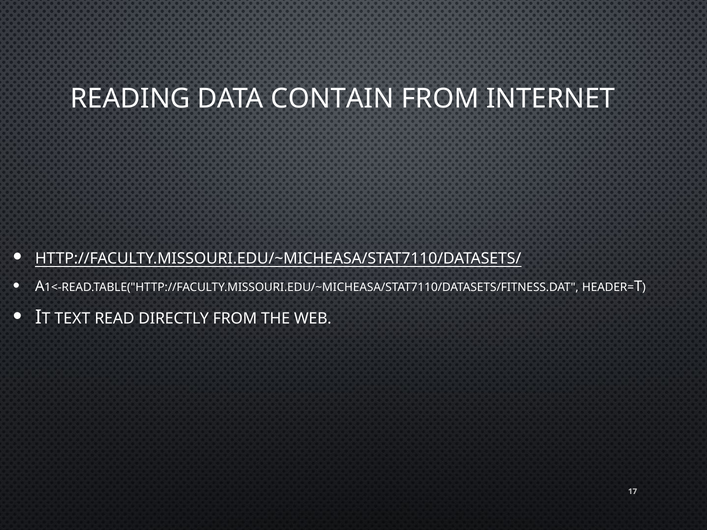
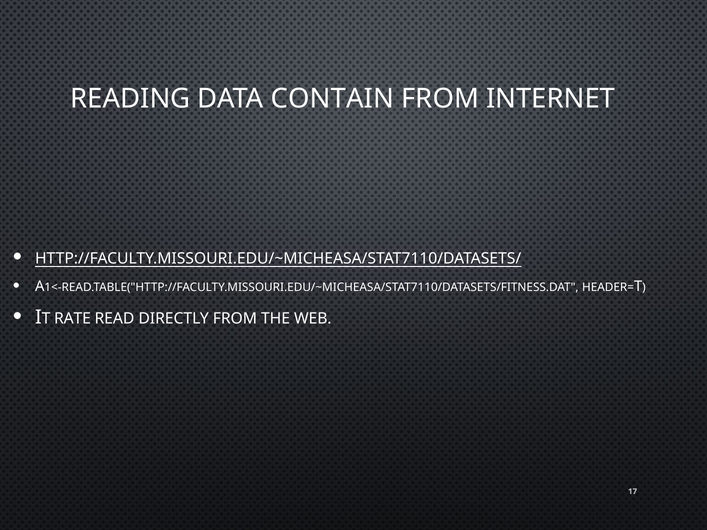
TEXT: TEXT -> RATE
